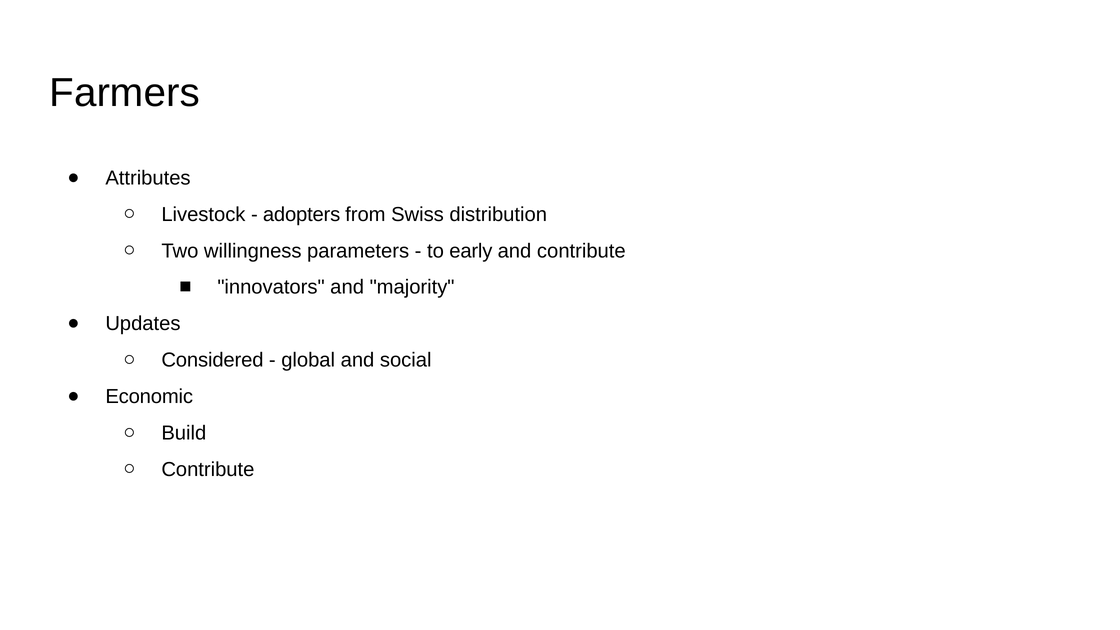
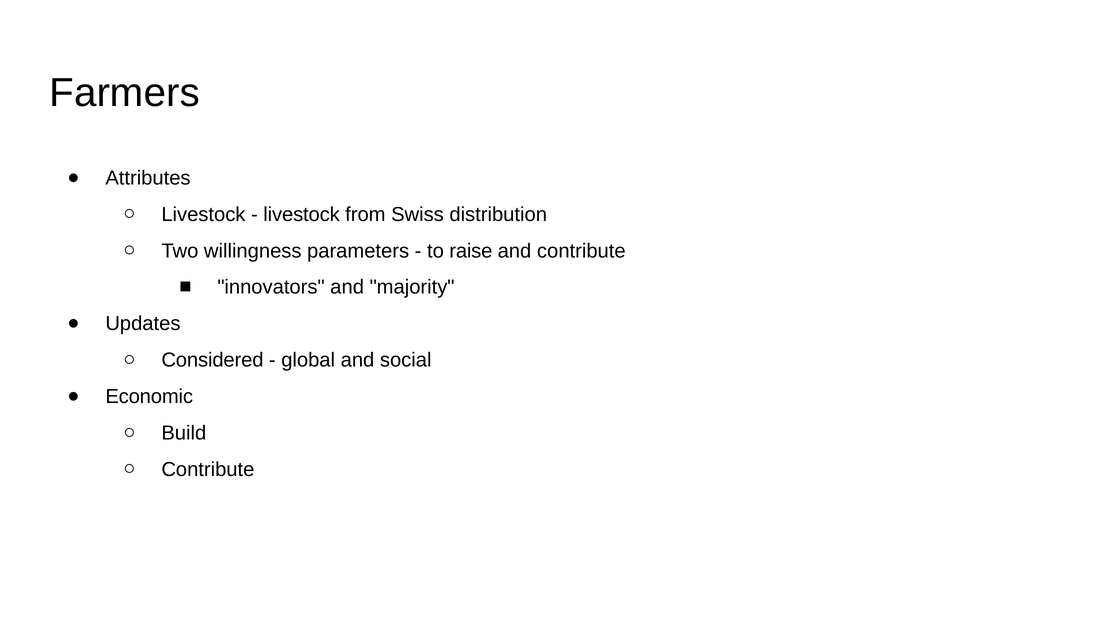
adopters at (302, 214): adopters -> livestock
early: early -> raise
